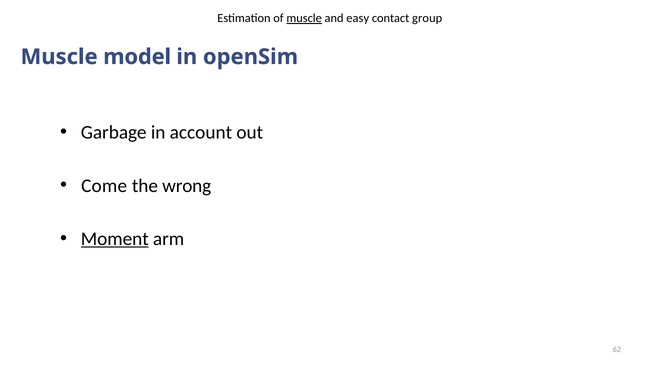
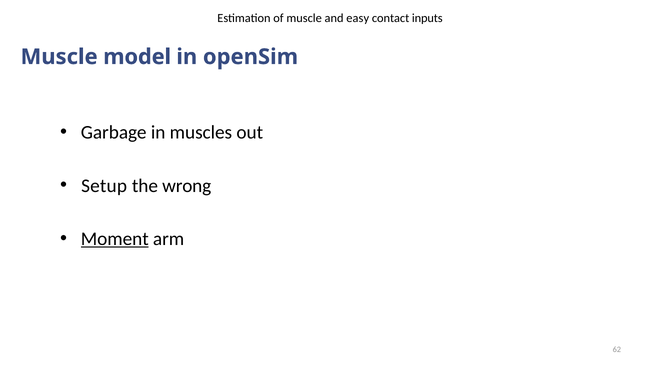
muscle at (304, 18) underline: present -> none
group: group -> inputs
account: account -> muscles
Come: Come -> Setup
